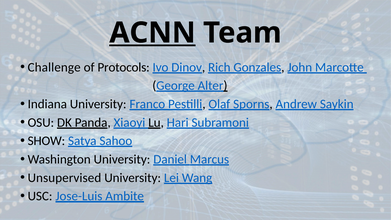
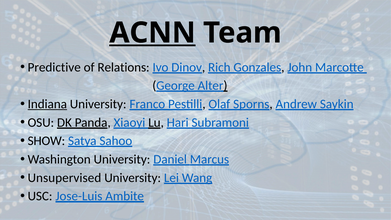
Challenge: Challenge -> Predictive
Protocols: Protocols -> Relations
Indiana underline: none -> present
